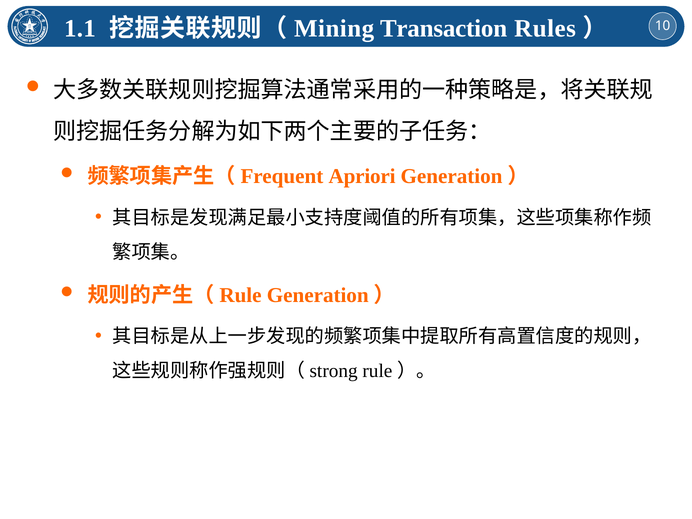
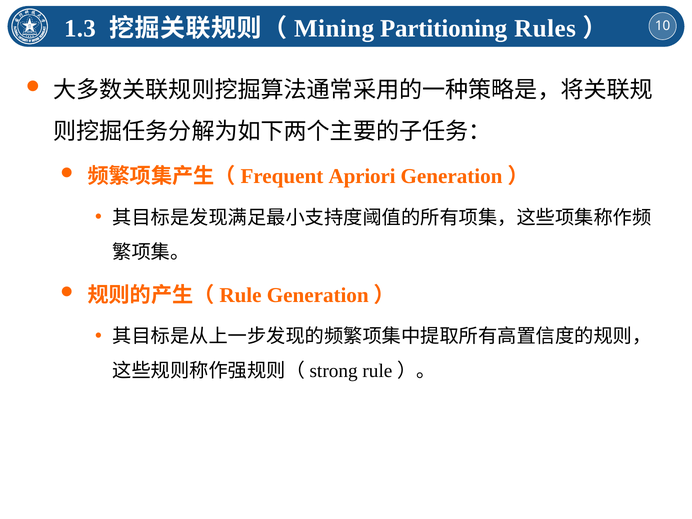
1.1: 1.1 -> 1.3
Transaction: Transaction -> Partitioning
